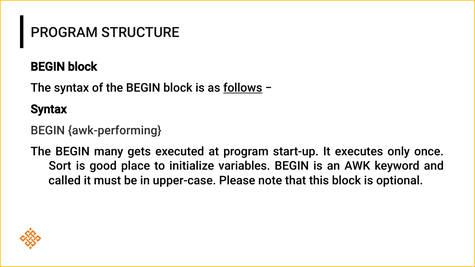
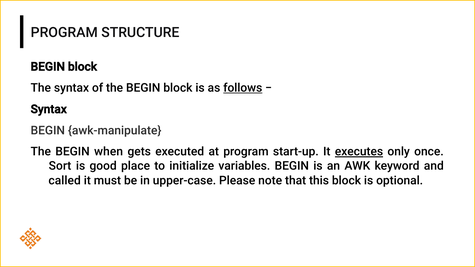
awk-performing: awk-performing -> awk-manipulate
many: many -> when
executes underline: none -> present
